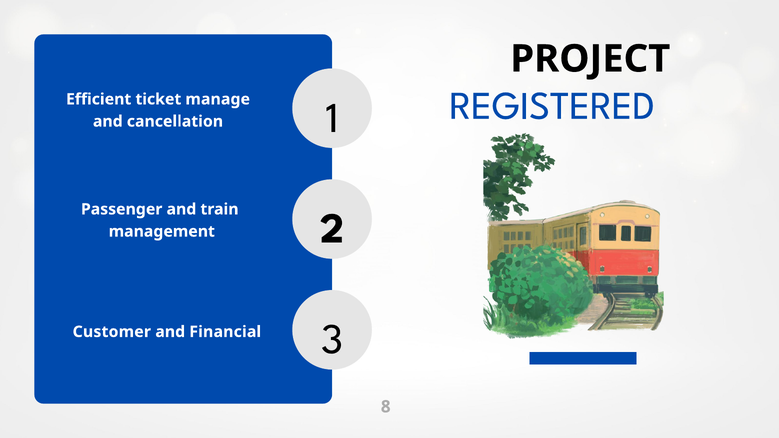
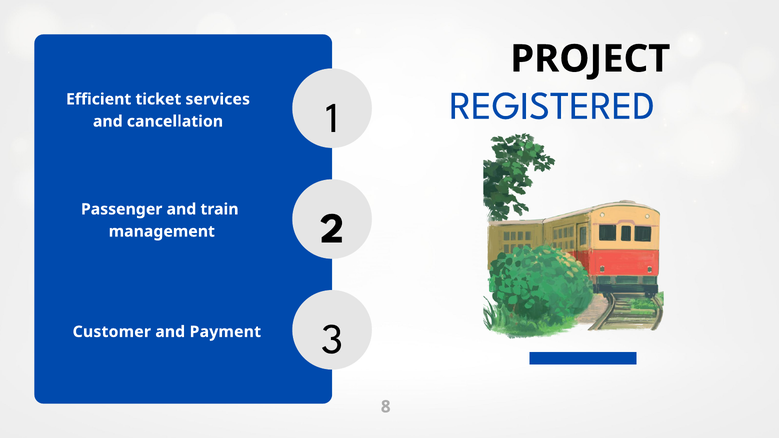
manage: manage -> services
Financial: Financial -> Payment
